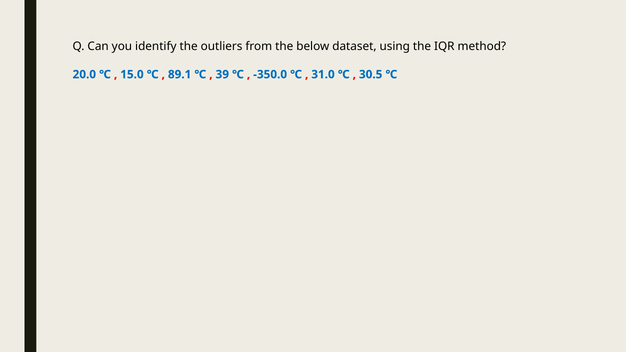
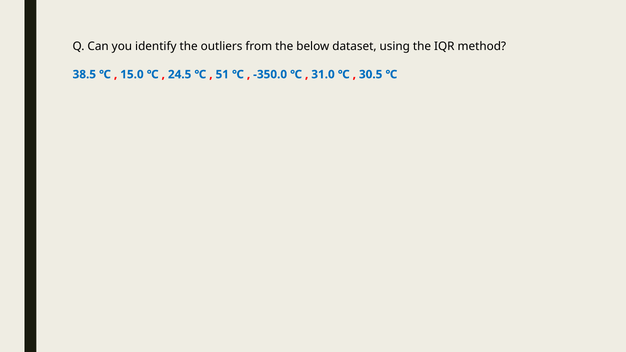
20.0: 20.0 -> 38.5
89.1: 89.1 -> 24.5
39: 39 -> 51
